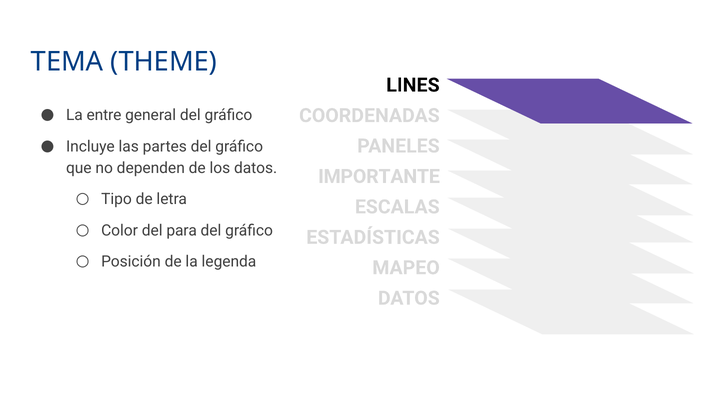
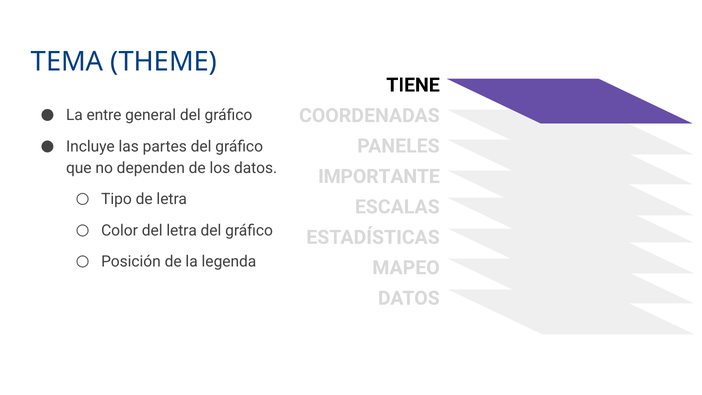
LINES: LINES -> TIENE
del para: para -> letra
